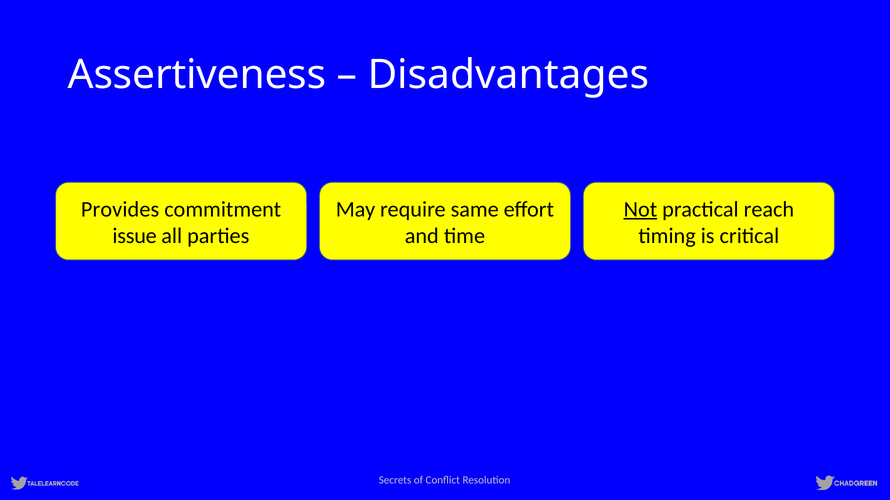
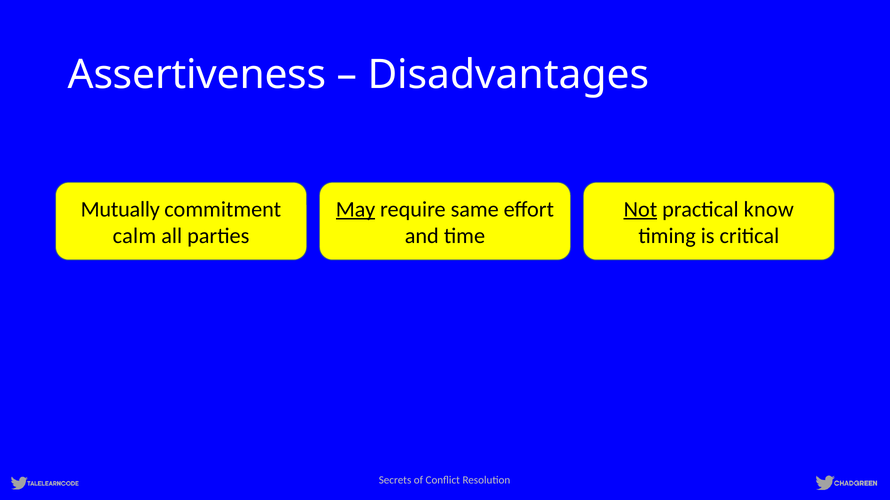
Provides: Provides -> Mutually
May underline: none -> present
reach: reach -> know
issue: issue -> calm
